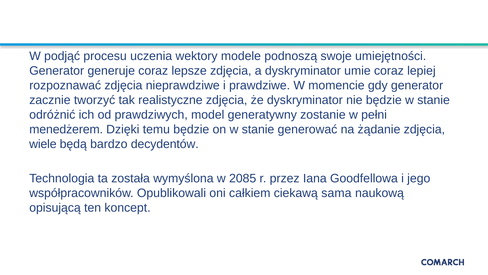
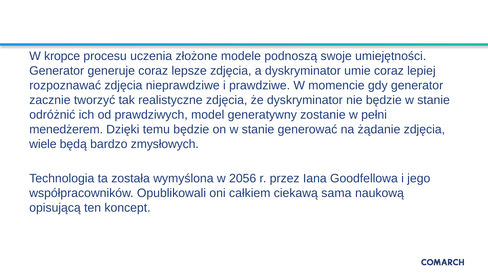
podjąć: podjąć -> kropce
wektory: wektory -> złożone
decydentów: decydentów -> zmysłowych
2085: 2085 -> 2056
